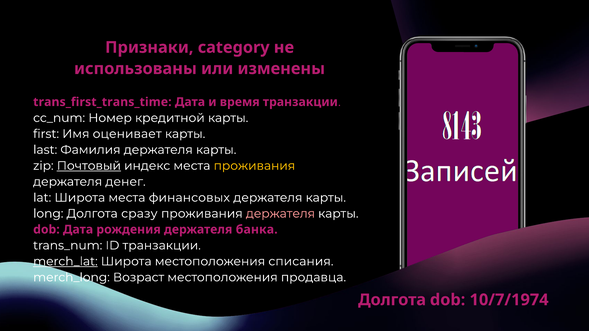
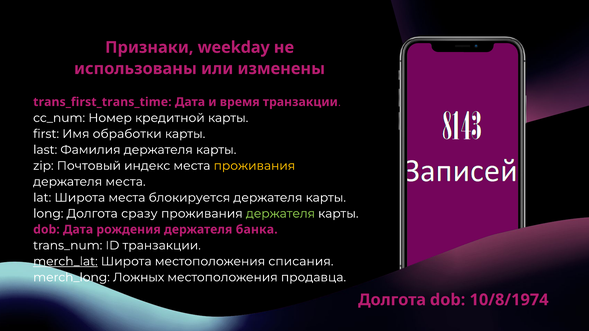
category: category -> weekday
оценивает: оценивает -> обработки
Почтовый underline: present -> none
держателя денег: денег -> места
финансовых: финансовых -> блокируется
держателя at (280, 214) colour: pink -> light green
Возраст: Возраст -> Ложных
10/7/1974: 10/7/1974 -> 10/8/1974
